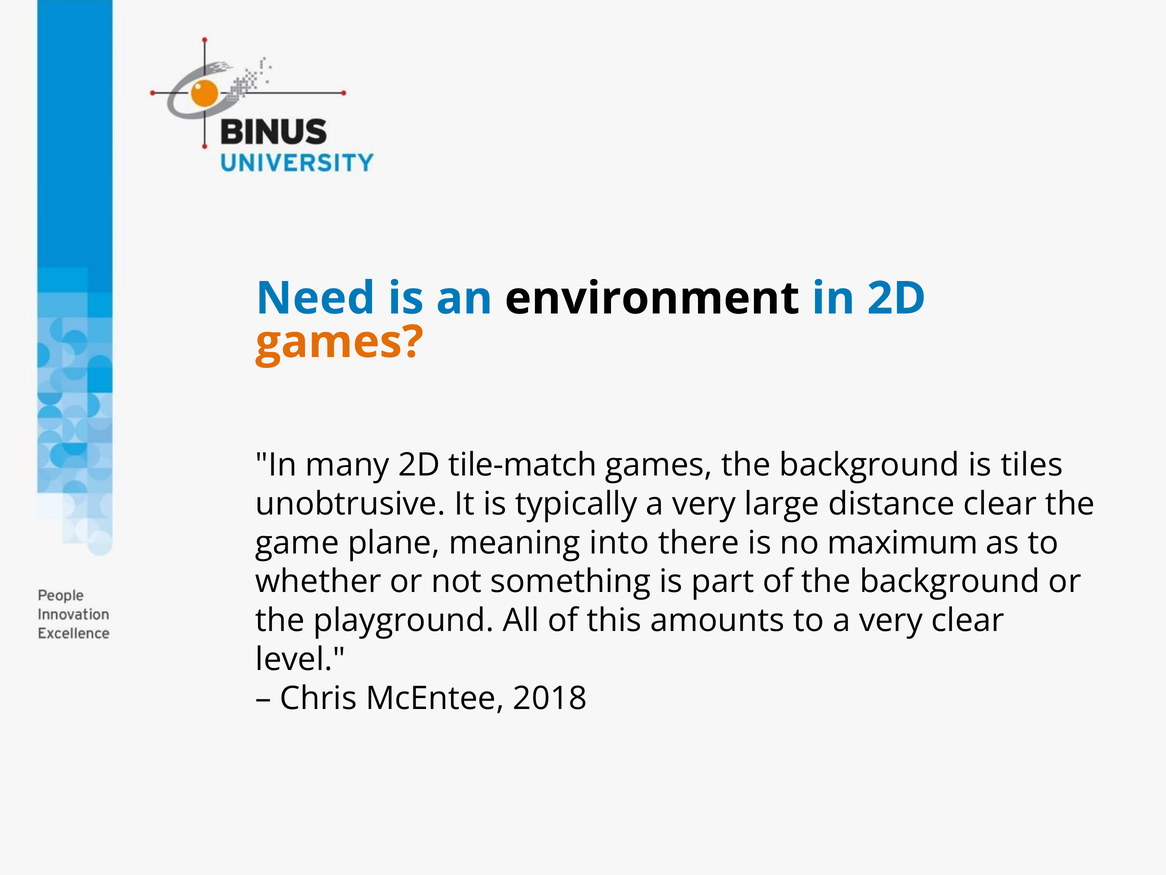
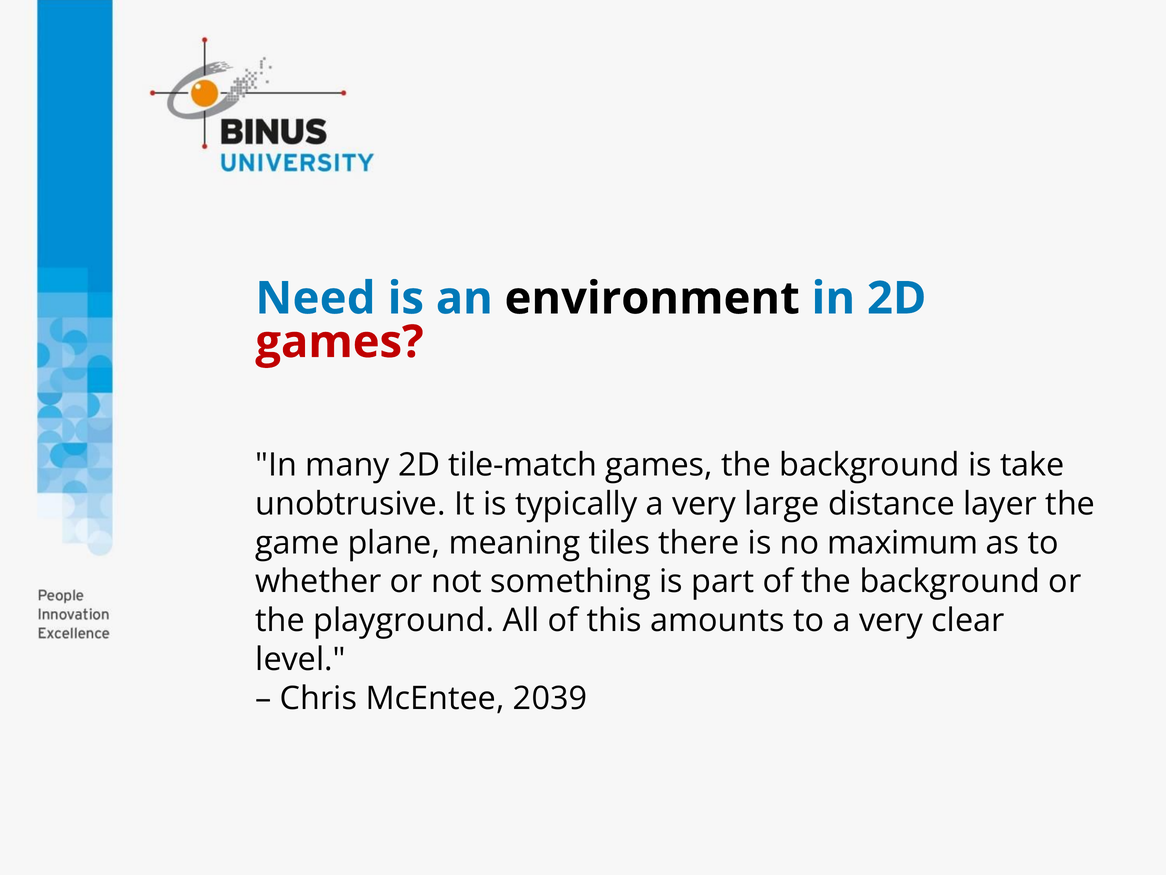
games at (340, 342) colour: orange -> red
tiles: tiles -> take
distance clear: clear -> layer
into: into -> tiles
2018: 2018 -> 2039
